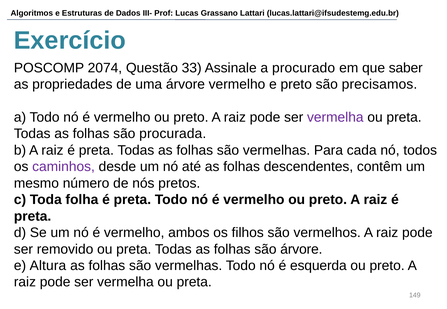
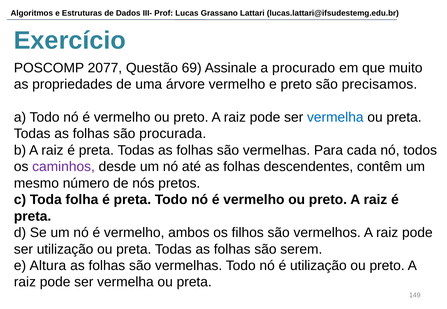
2074: 2074 -> 2077
33: 33 -> 69
saber: saber -> muito
vermelha at (335, 117) colour: purple -> blue
ser removido: removido -> utilização
são árvore: árvore -> serem
é esquerda: esquerda -> utilização
